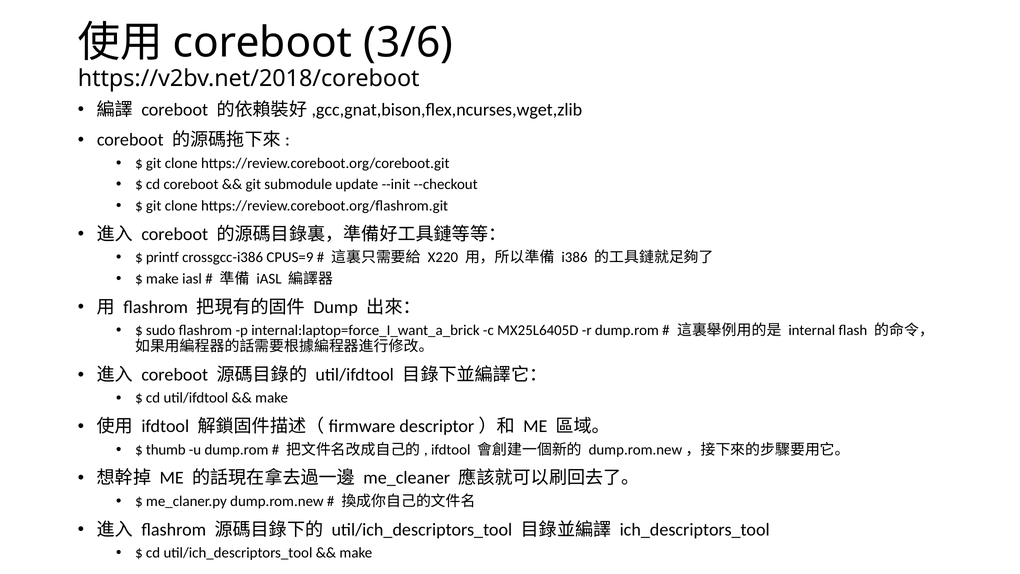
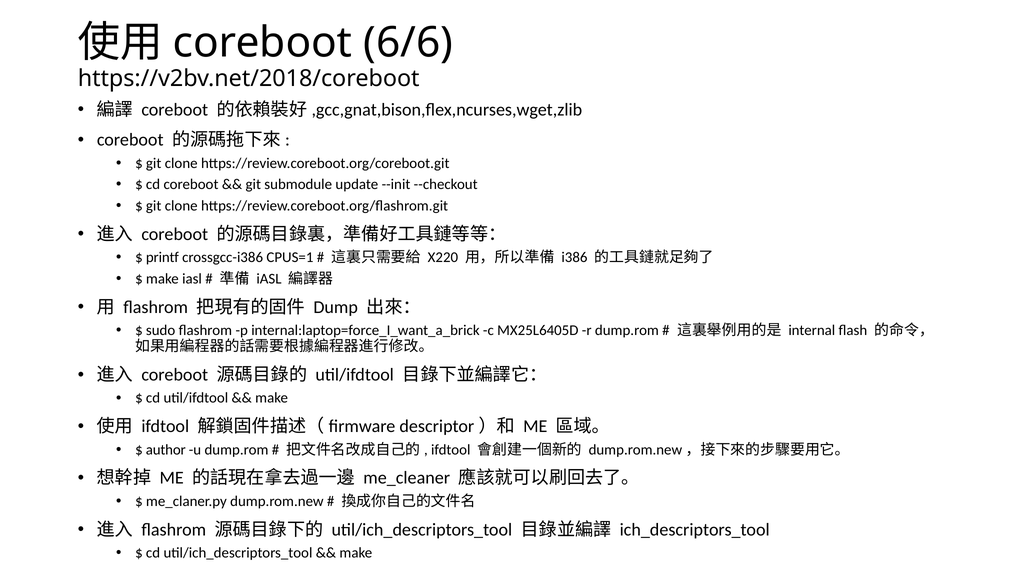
3/6: 3/6 -> 6/6
CPUS=9: CPUS=9 -> CPUS=1
thumb: thumb -> author
